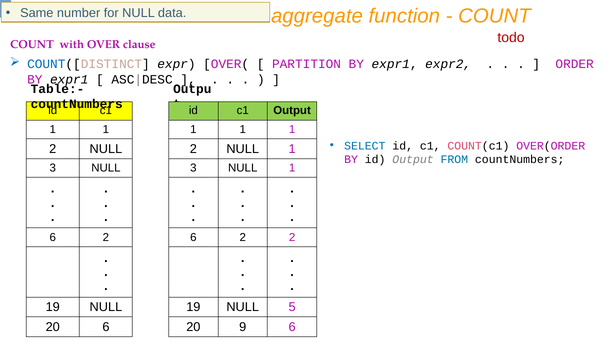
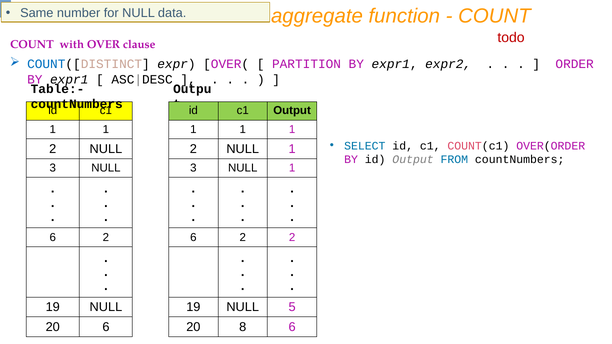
9: 9 -> 8
